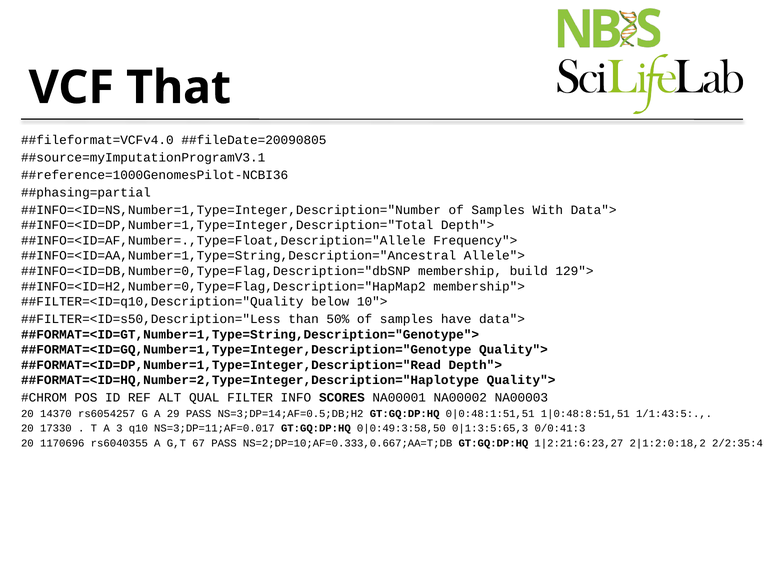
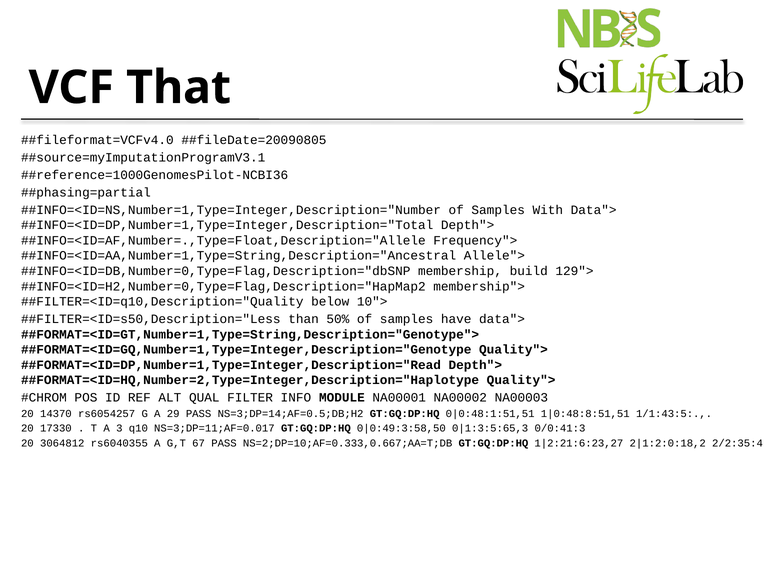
SCORES: SCORES -> MODULE
1170696: 1170696 -> 3064812
